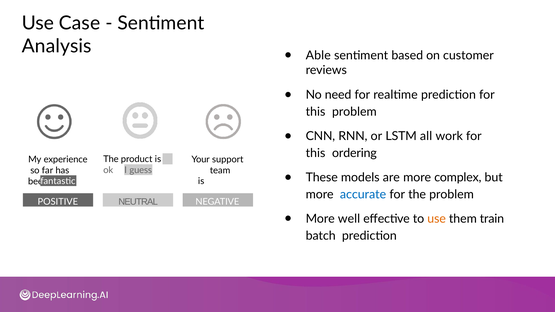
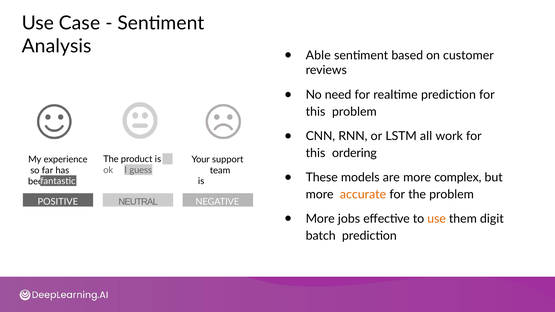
accurate colour: blue -> orange
well: well -> jobs
train: train -> digit
